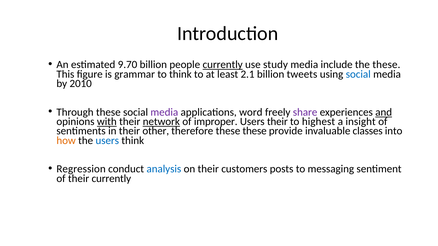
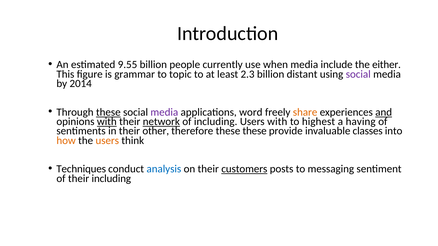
9.70: 9.70 -> 9.55
currently at (223, 65) underline: present -> none
study: study -> when
the these: these -> either
to think: think -> topic
2.1: 2.1 -> 2.3
tweets: tweets -> distant
social at (358, 74) colour: blue -> purple
2010: 2010 -> 2014
these at (108, 112) underline: none -> present
share colour: purple -> orange
of improper: improper -> including
Users their: their -> with
insight: insight -> having
users at (107, 141) colour: blue -> orange
Regression: Regression -> Techniques
customers underline: none -> present
their currently: currently -> including
